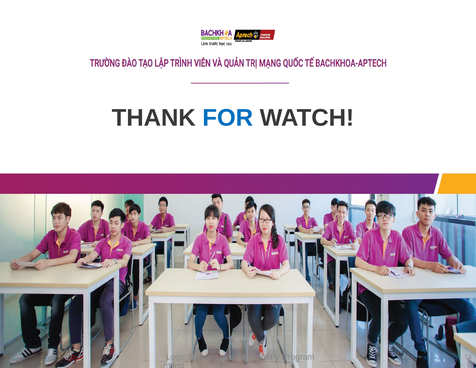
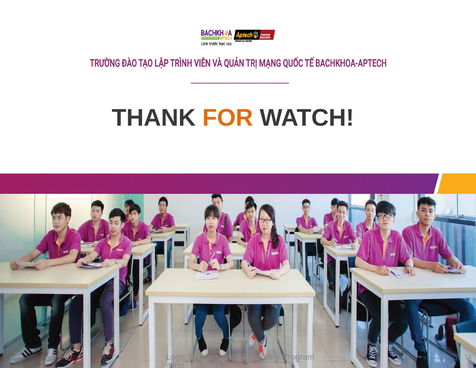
FOR colour: blue -> orange
